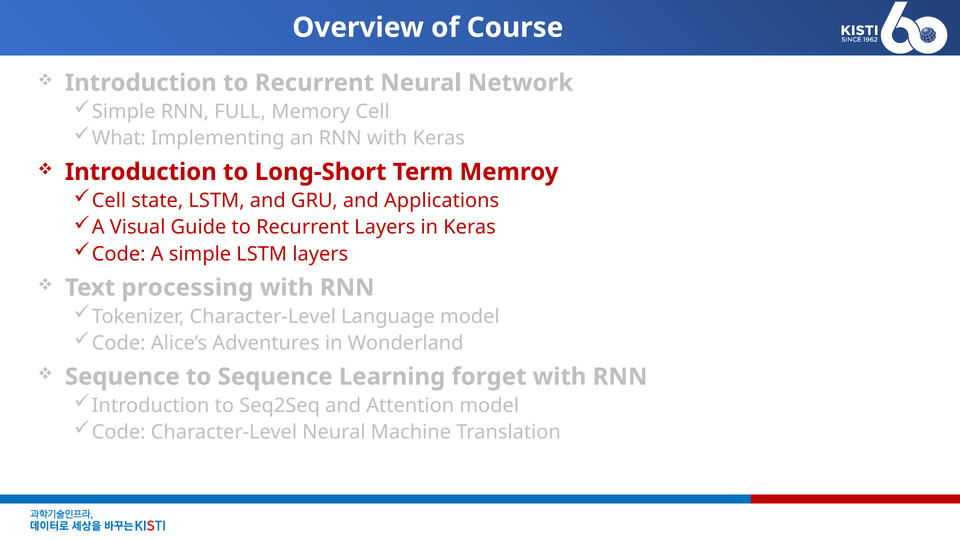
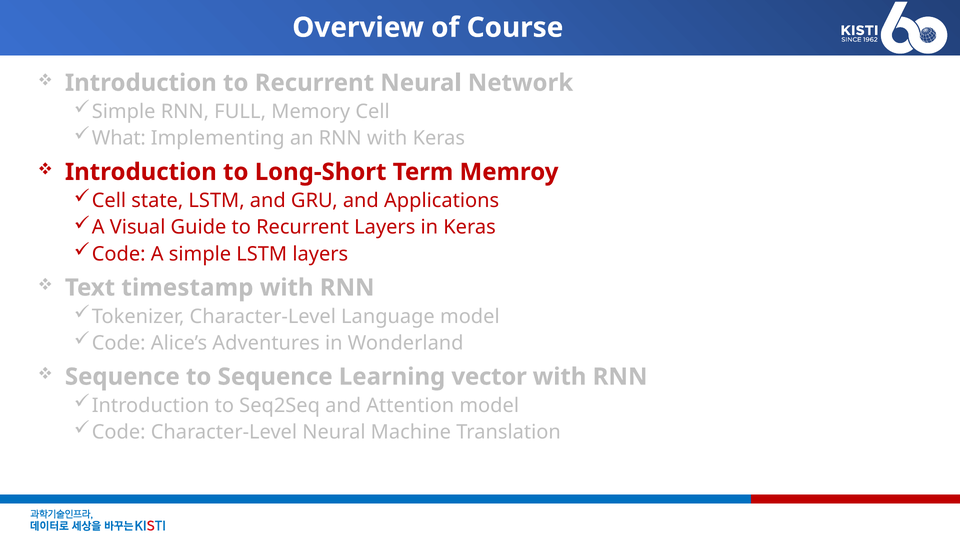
processing: processing -> timestamp
forget: forget -> vector
